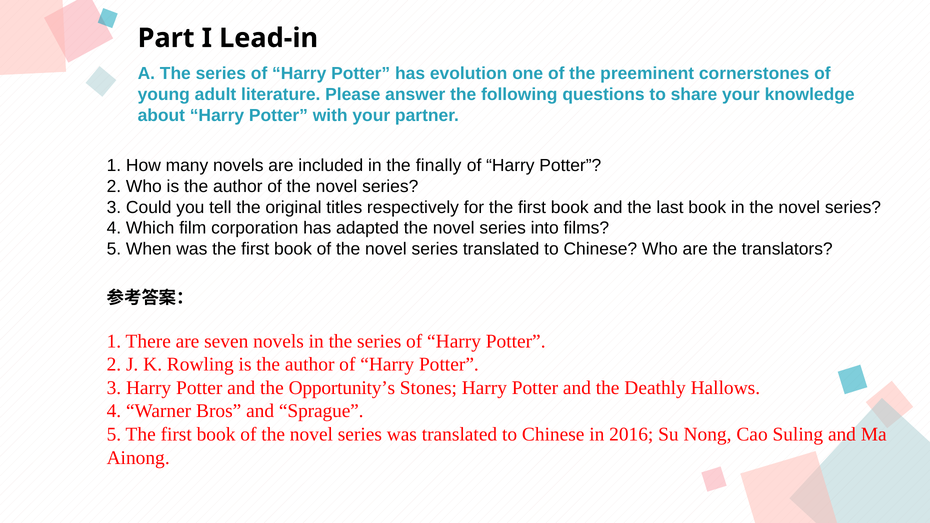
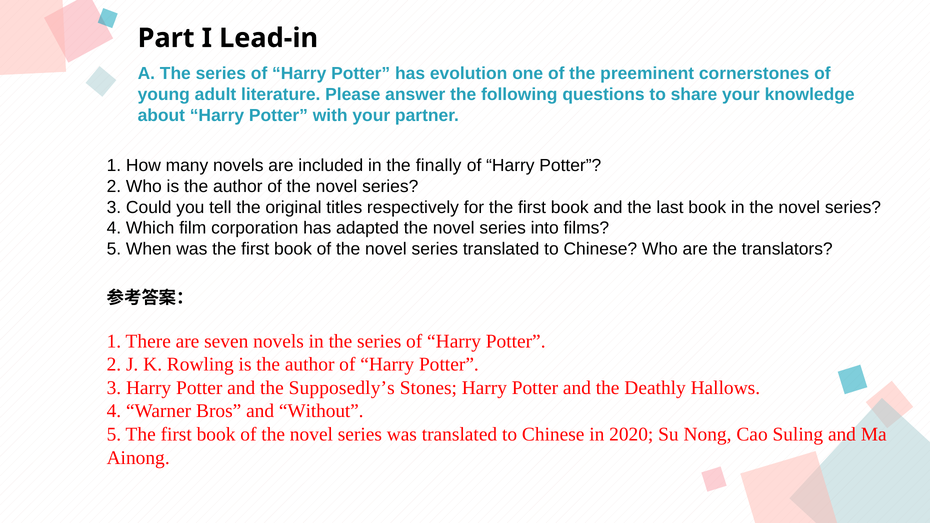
Opportunity’s: Opportunity’s -> Supposedly’s
Sprague: Sprague -> Without
2016: 2016 -> 2020
